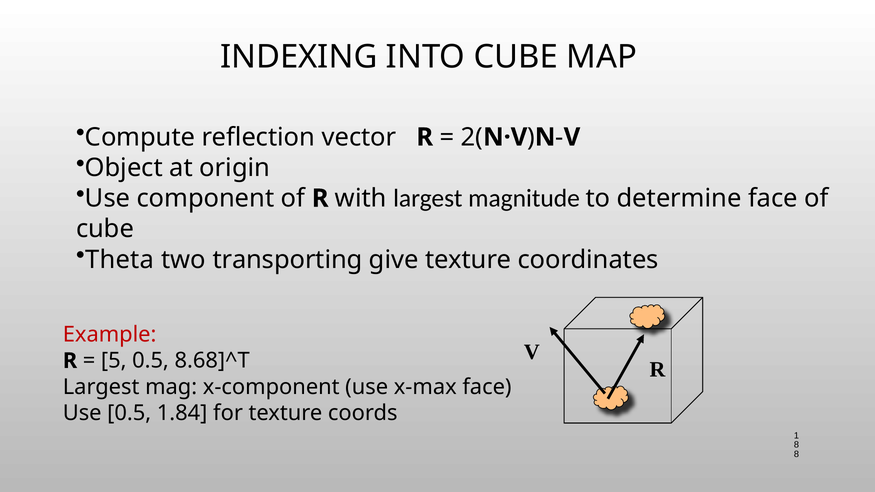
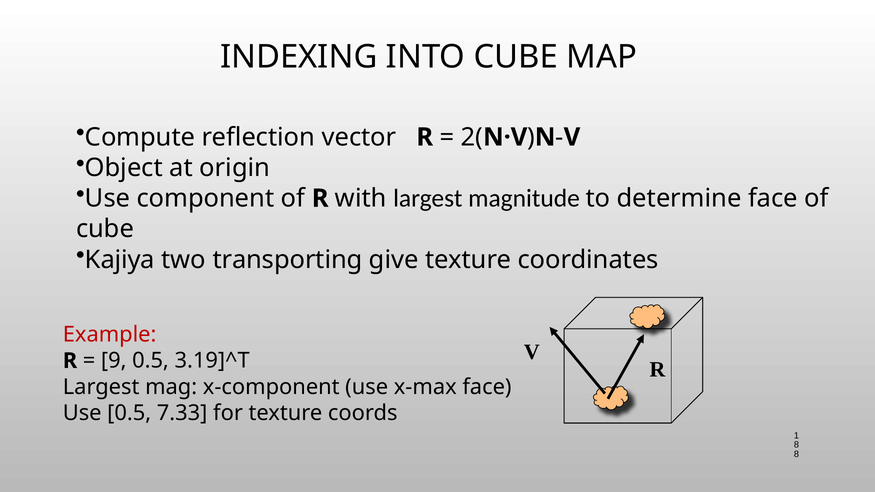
Theta: Theta -> Kajiya
5: 5 -> 9
8.68]^T: 8.68]^T -> 3.19]^T
1.84: 1.84 -> 7.33
